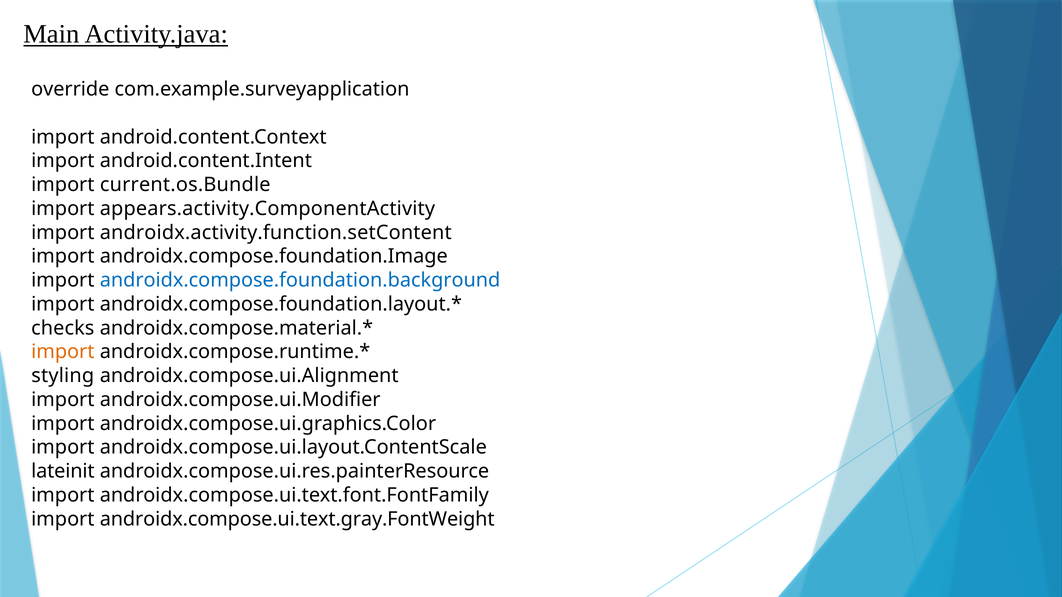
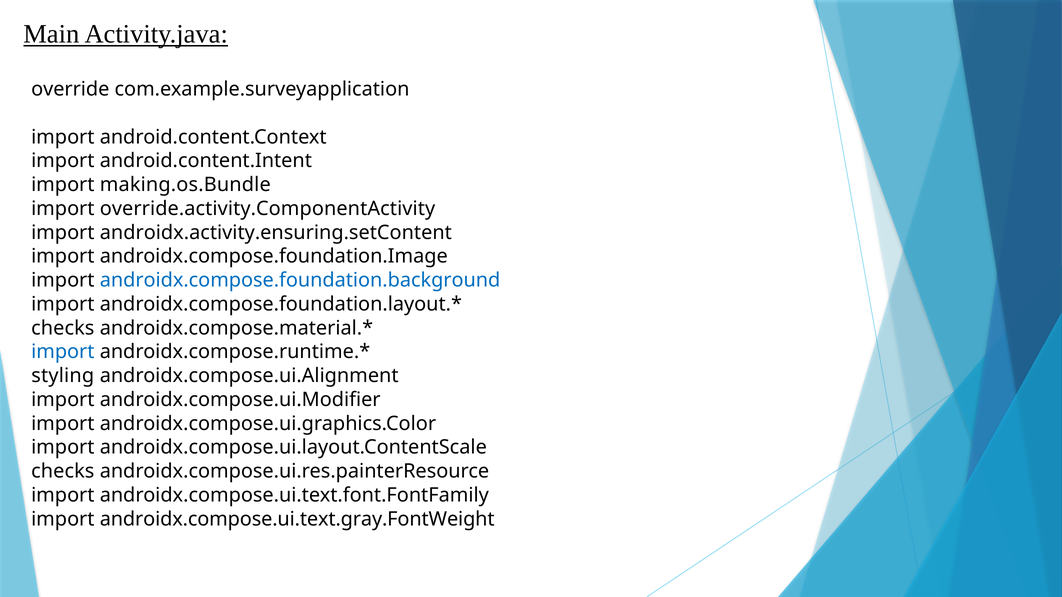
current.os.Bundle: current.os.Bundle -> making.os.Bundle
appears.activity.ComponentActivity: appears.activity.ComponentActivity -> override.activity.ComponentActivity
androidx.activity.function.setContent: androidx.activity.function.setContent -> androidx.activity.ensuring.setContent
import at (63, 352) colour: orange -> blue
lateinit at (63, 472): lateinit -> checks
